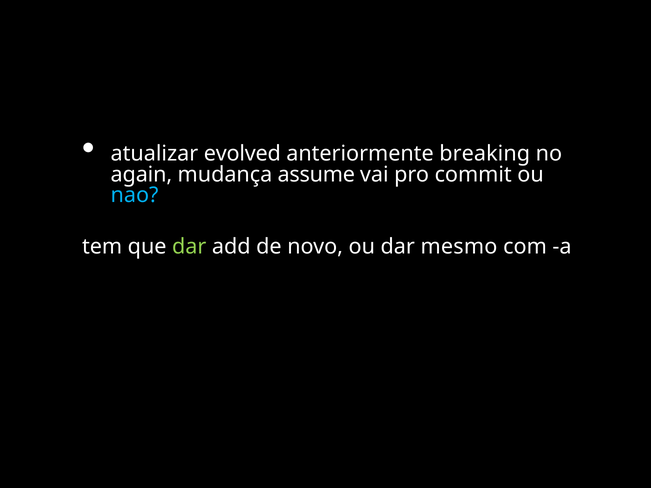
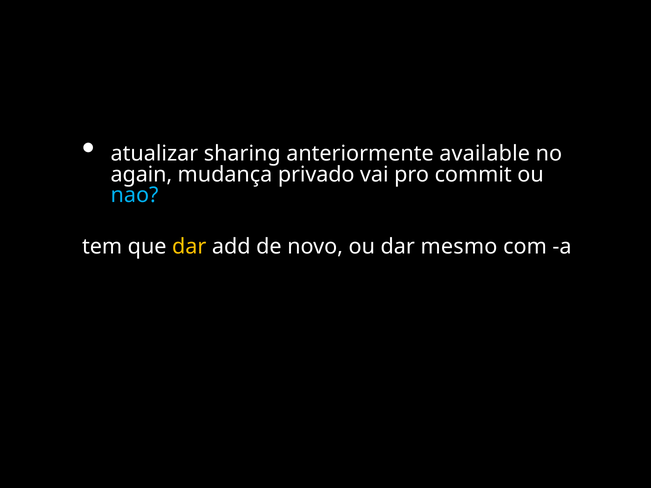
evolved: evolved -> sharing
breaking: breaking -> available
assume: assume -> privado
dar at (189, 247) colour: light green -> yellow
